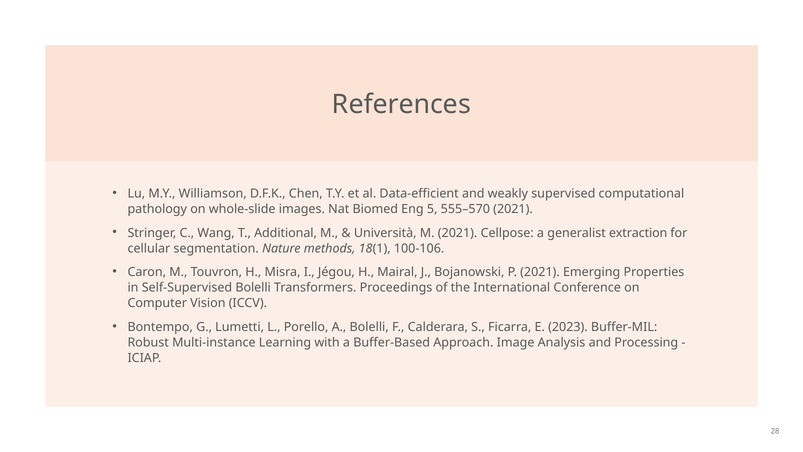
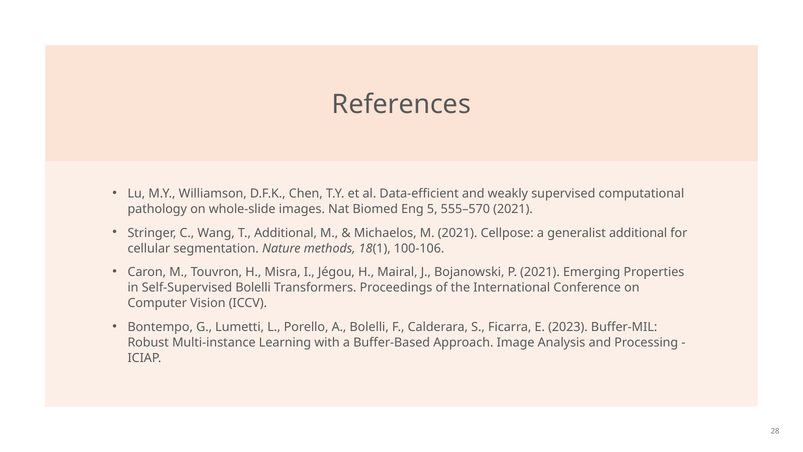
Università: Università -> Michaelos
generalist extraction: extraction -> additional
